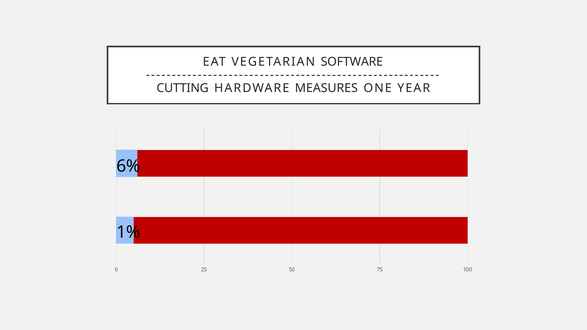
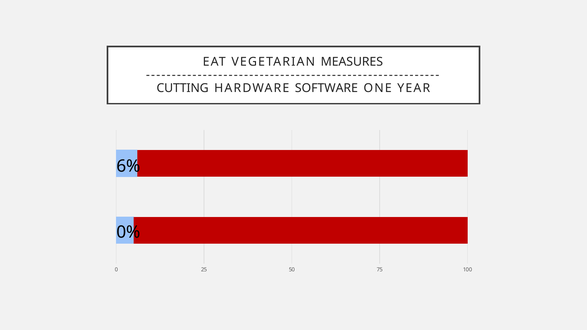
SOFTWARE: SOFTWARE -> MEASURES
MEASURES: MEASURES -> SOFTWARE
1%: 1% -> 0%
